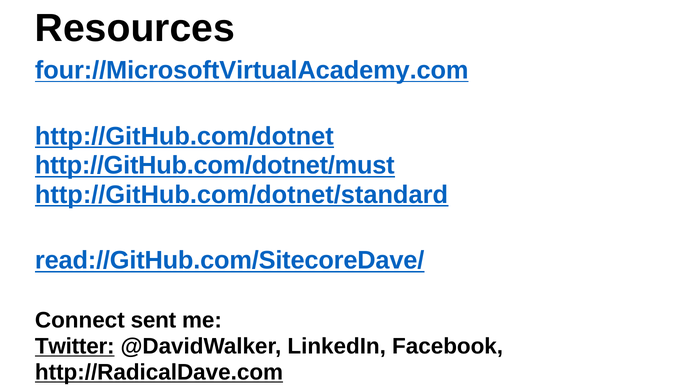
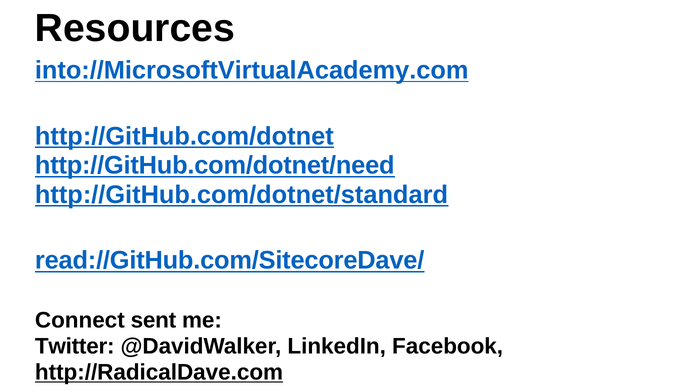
four://MicrosoftVirtualAcademy.com: four://MicrosoftVirtualAcademy.com -> into://MicrosoftVirtualAcademy.com
http://GitHub.com/dotnet/must: http://GitHub.com/dotnet/must -> http://GitHub.com/dotnet/need
Twitter underline: present -> none
